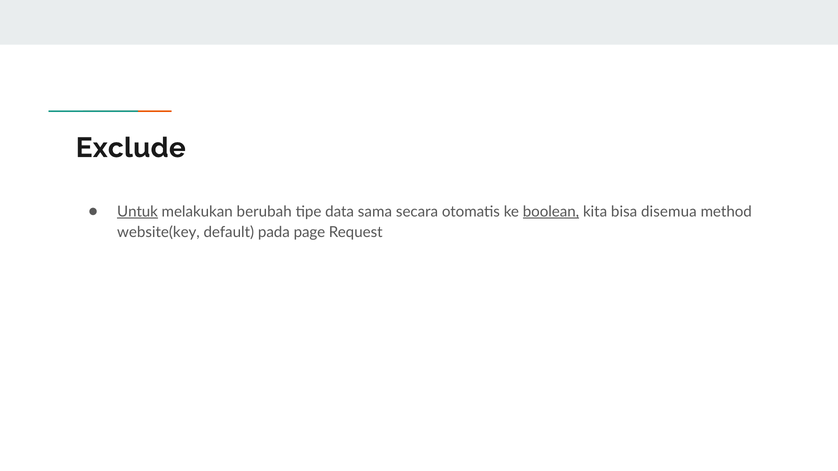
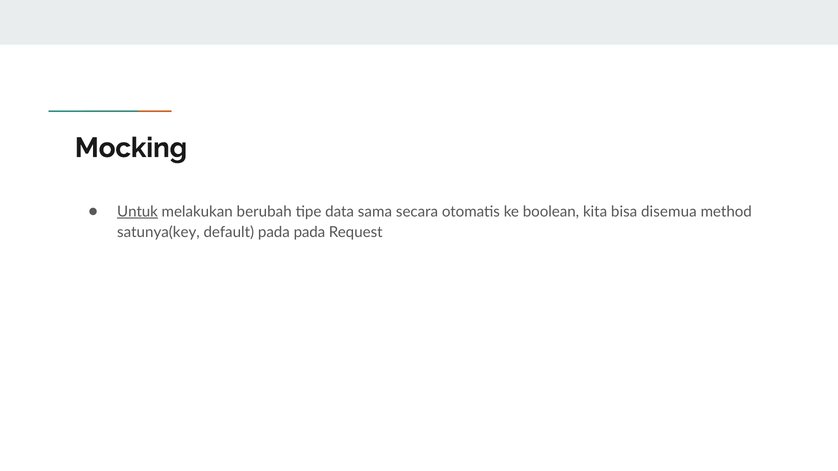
Exclude: Exclude -> Mocking
boolean underline: present -> none
website(key: website(key -> satunya(key
pada page: page -> pada
